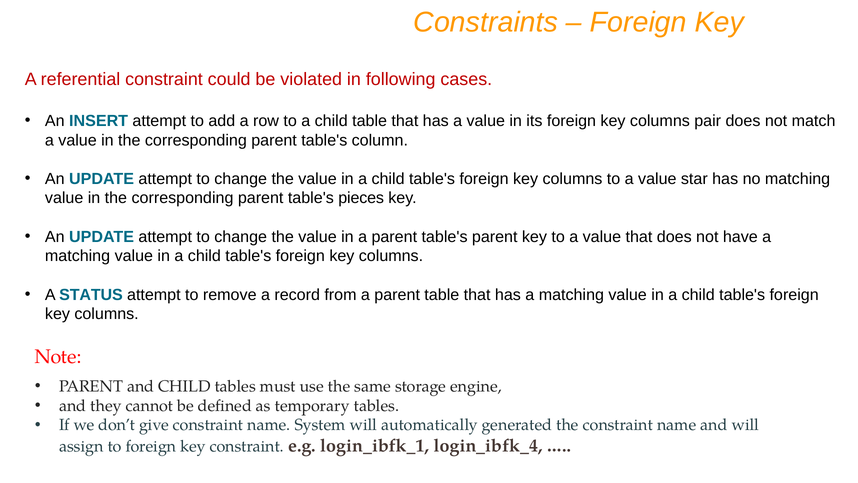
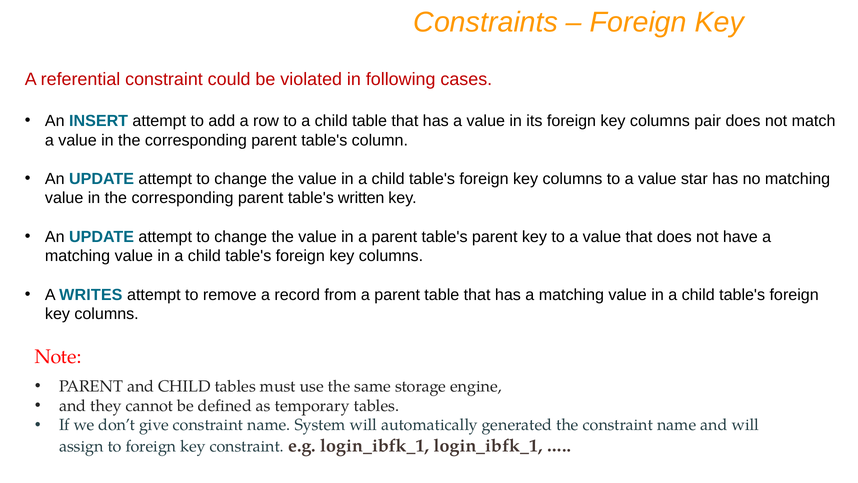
pieces: pieces -> written
STATUS: STATUS -> WRITES
login_ibfk_1 login_ibfk_4: login_ibfk_4 -> login_ibfk_1
